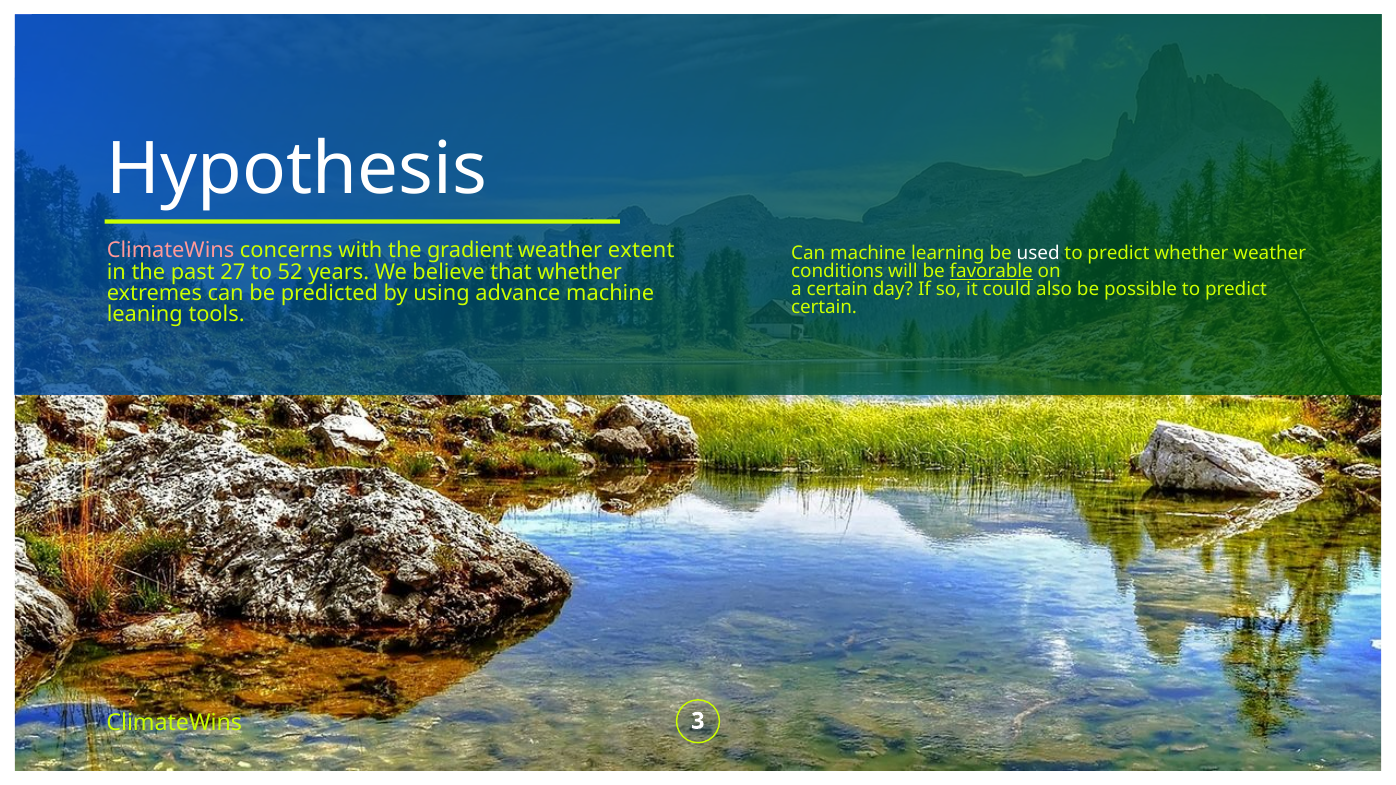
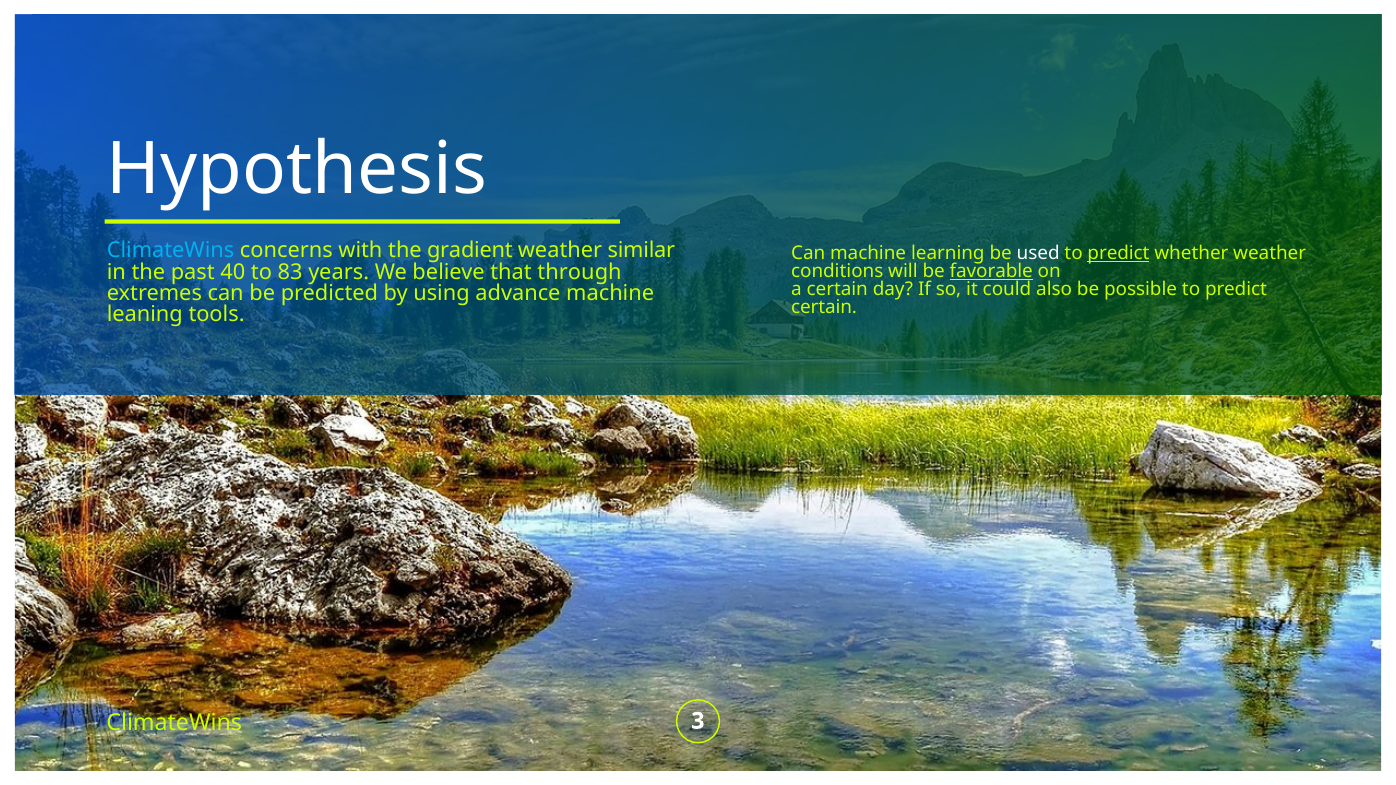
ClimateWins at (171, 251) colour: pink -> light blue
extent: extent -> similar
predict at (1119, 253) underline: none -> present
27: 27 -> 40
52: 52 -> 83
that whether: whether -> through
